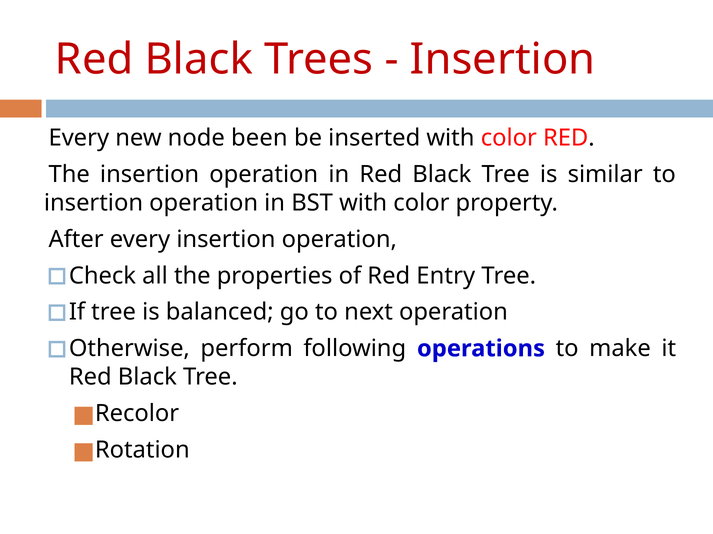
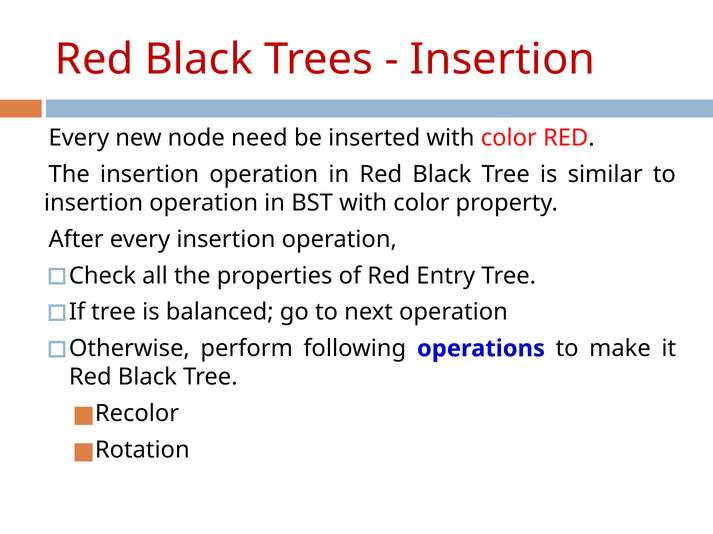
been: been -> need
